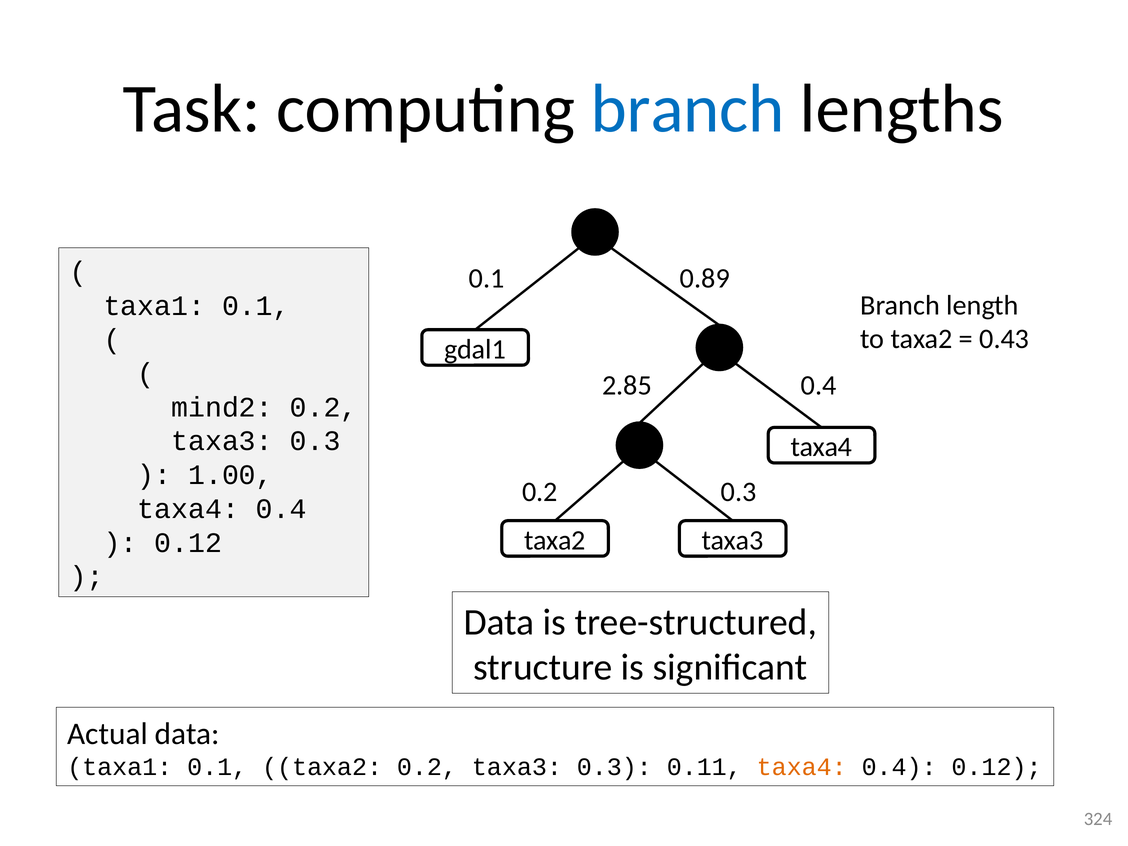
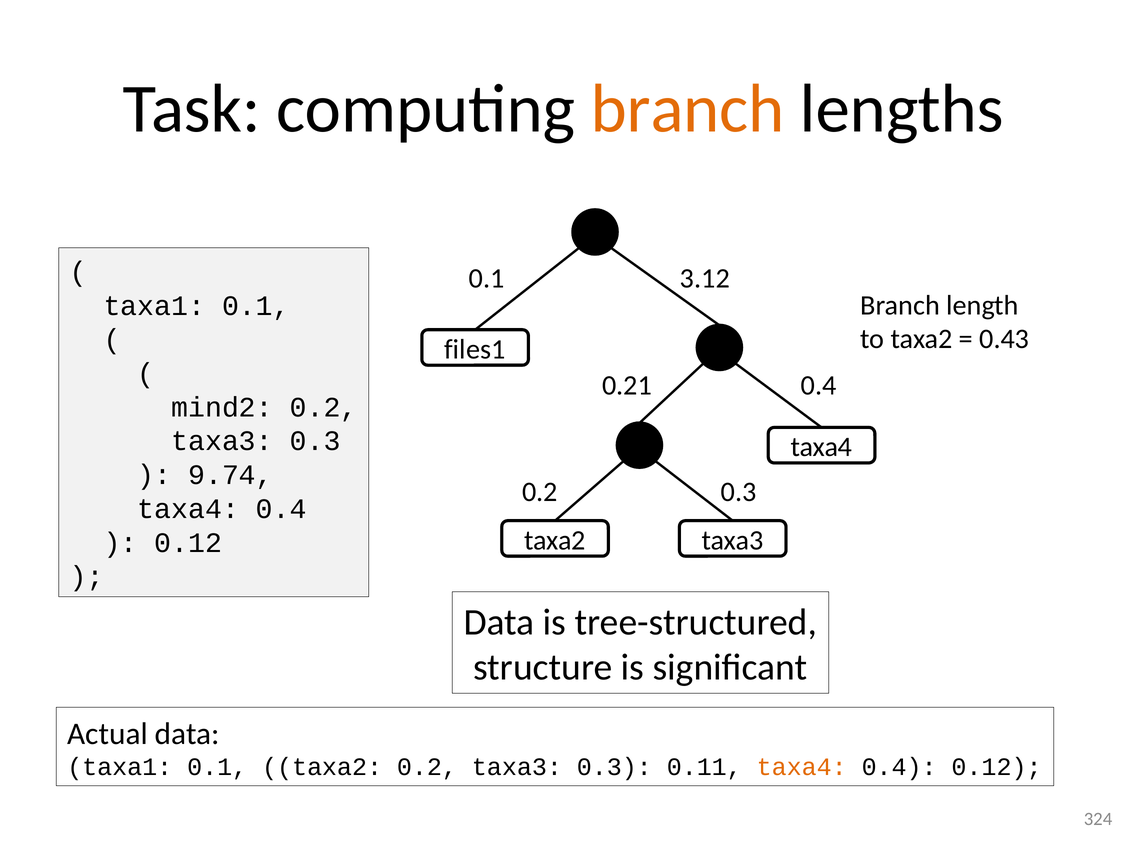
branch at (688, 109) colour: blue -> orange
0.89: 0.89 -> 3.12
gdal1: gdal1 -> files1
2.85: 2.85 -> 0.21
1.00: 1.00 -> 9.74
